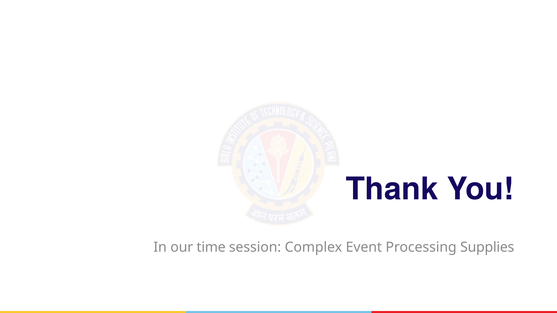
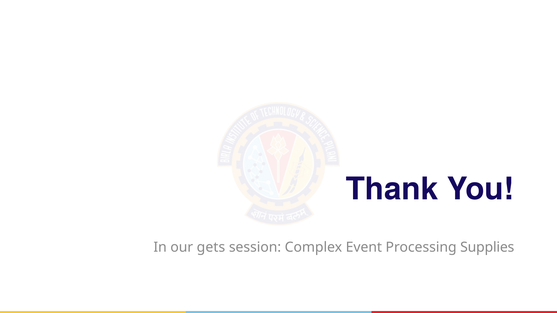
time: time -> gets
